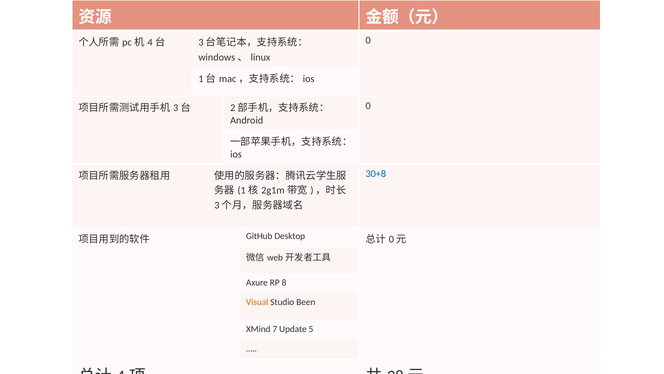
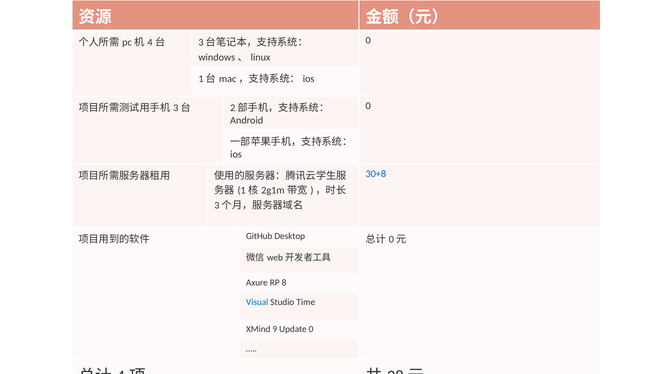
Visual colour: orange -> blue
Been: Been -> Time
7: 7 -> 9
Update 5: 5 -> 0
